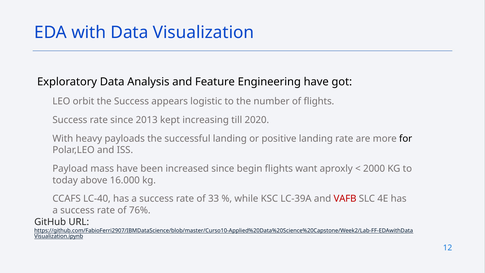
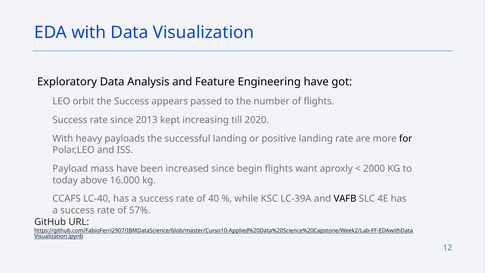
logistic: logistic -> passed
33: 33 -> 40
VAFB colour: red -> black
76%: 76% -> 57%
